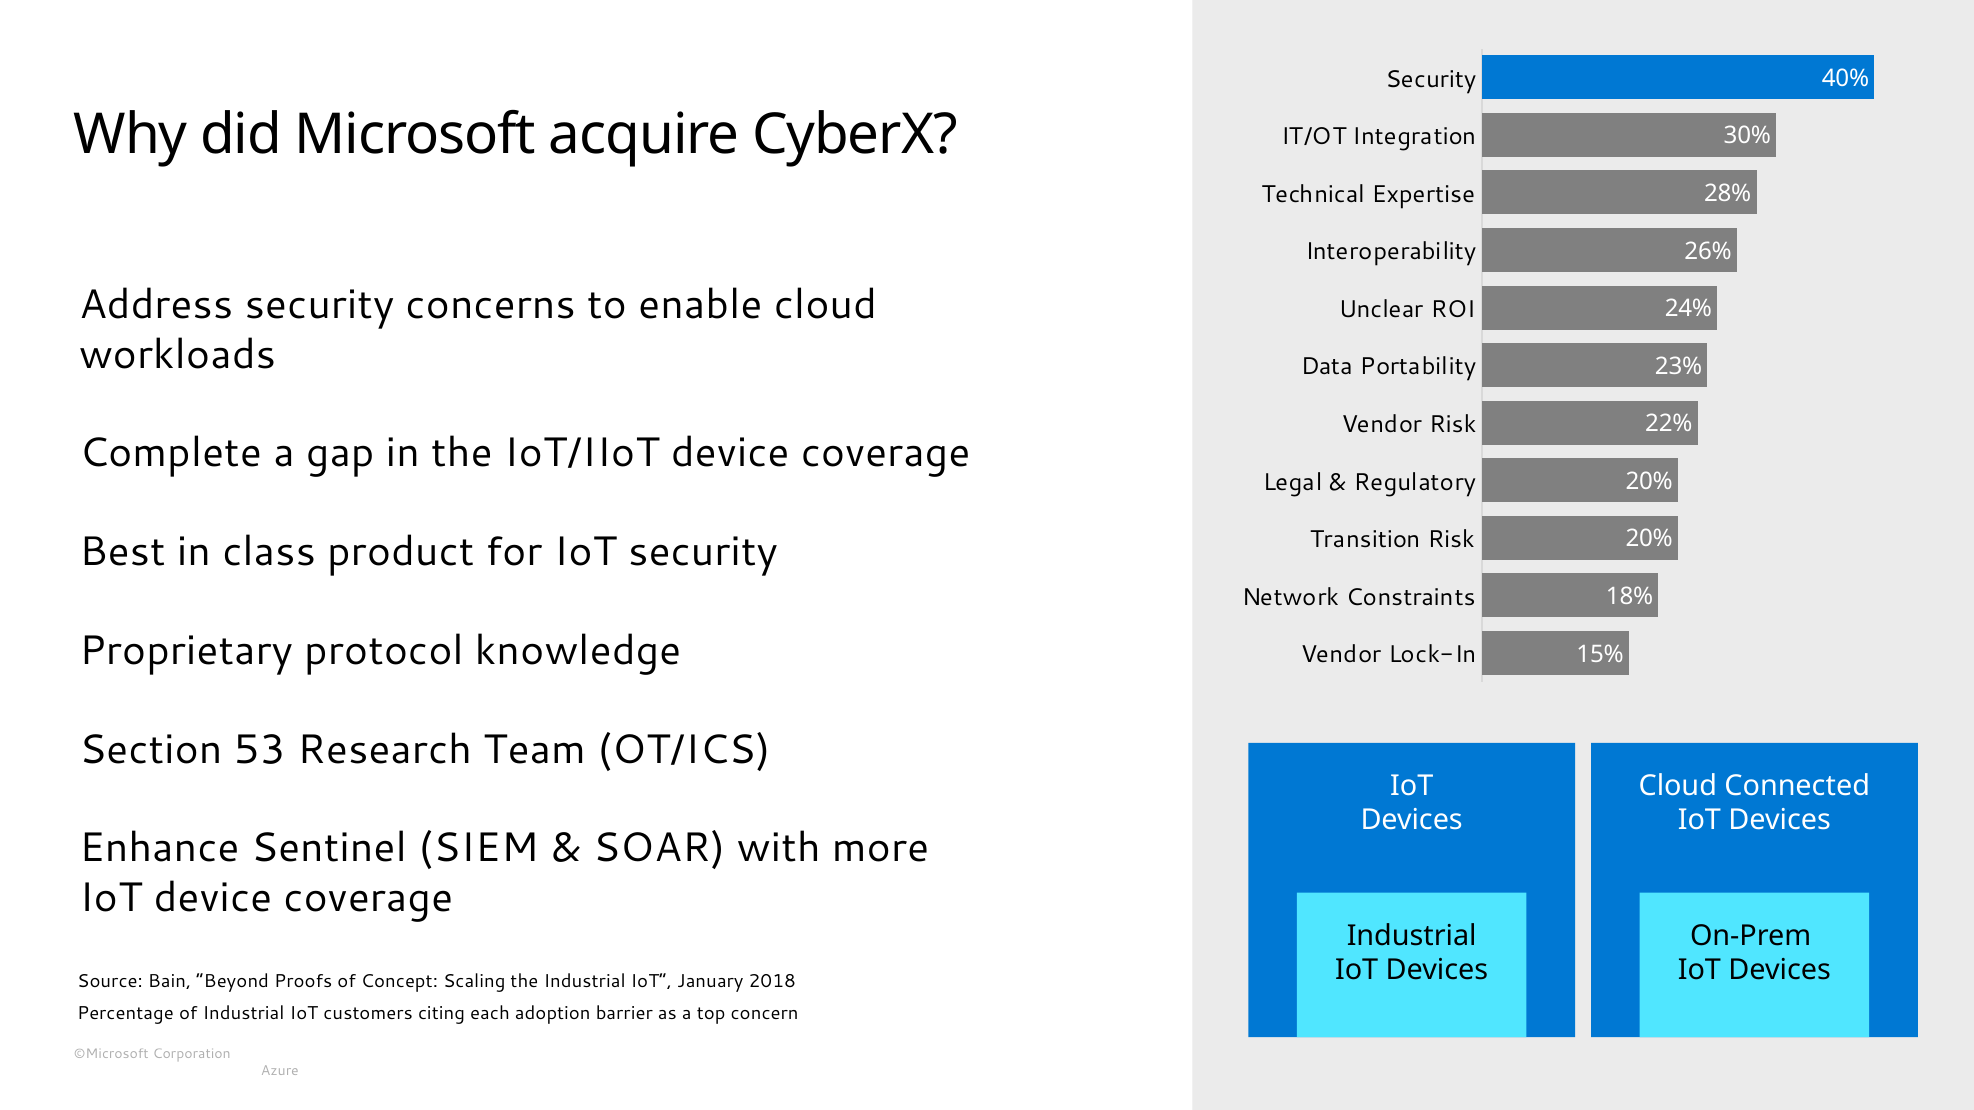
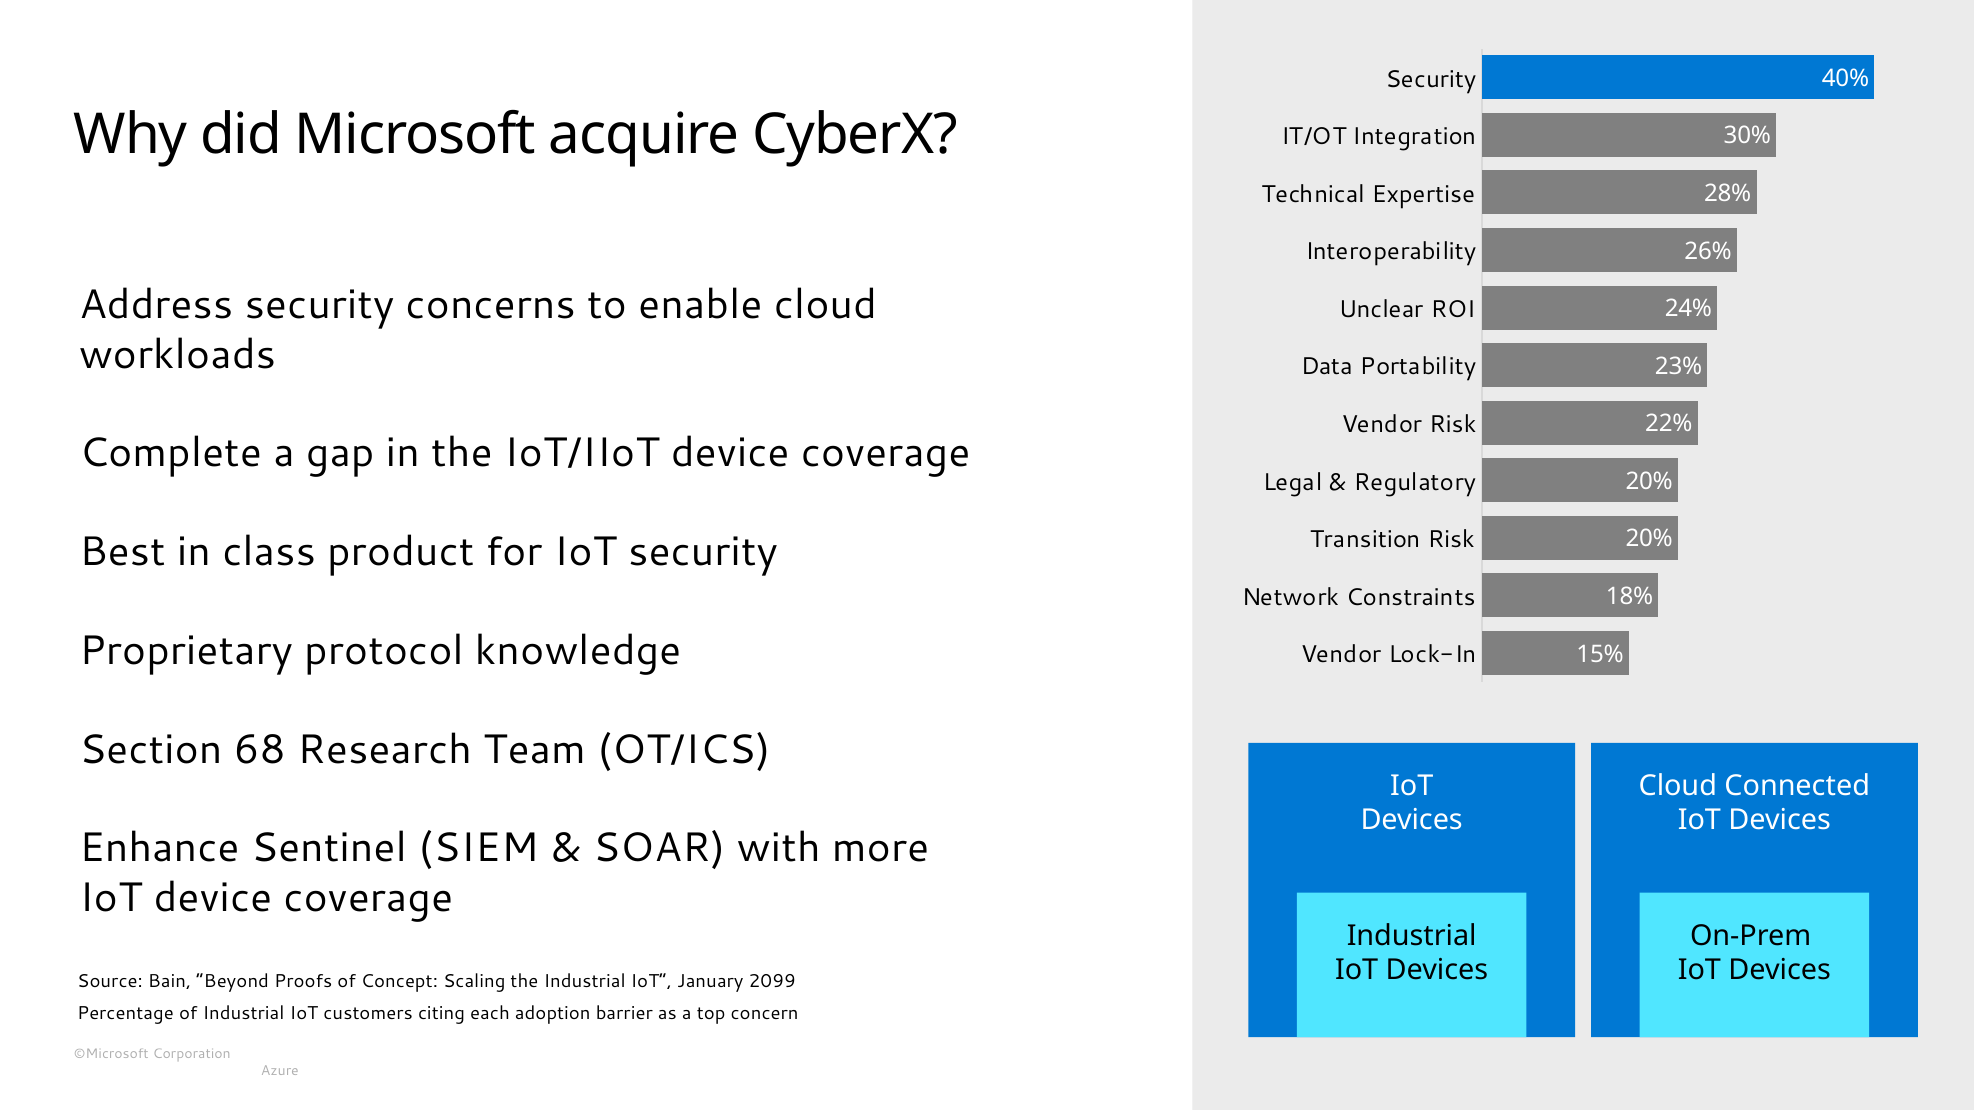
53: 53 -> 68
2018: 2018 -> 2099
